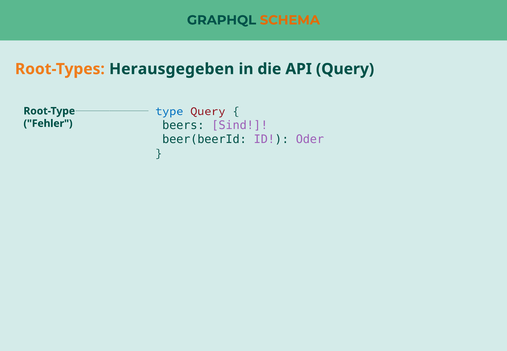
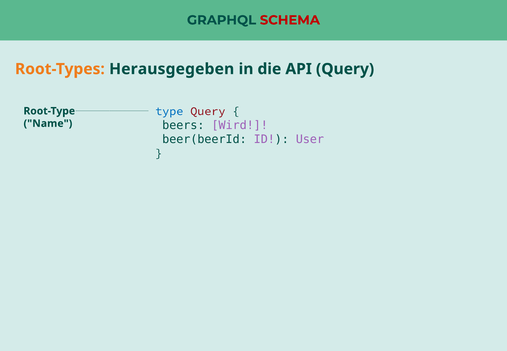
SCHEMA colour: orange -> red
Sind: Sind -> Wird
Fehler: Fehler -> Name
Oder: Oder -> User
